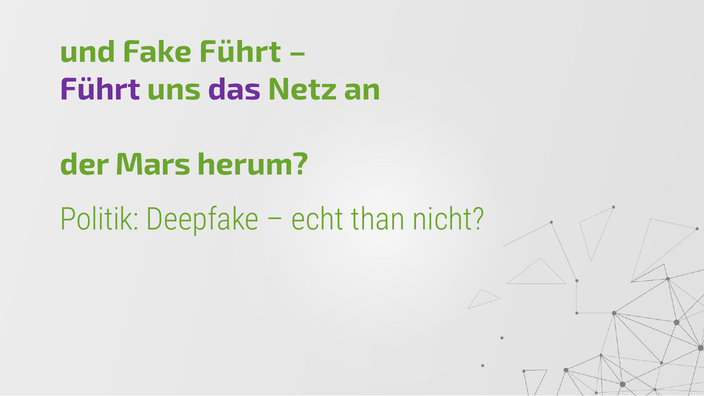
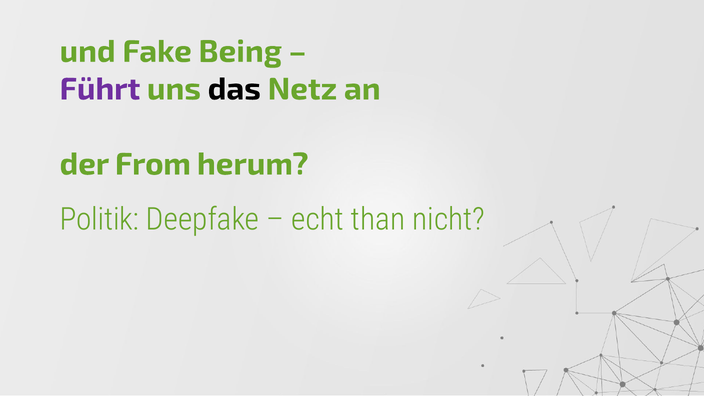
Fake Führt: Führt -> Being
das colour: purple -> black
Mars: Mars -> From
